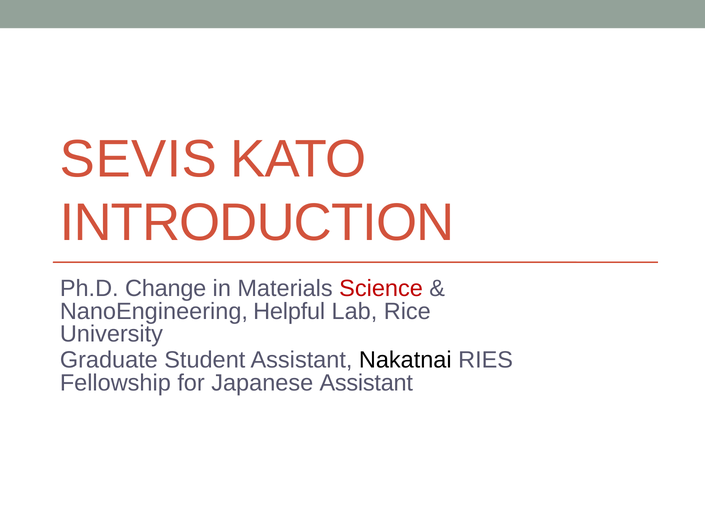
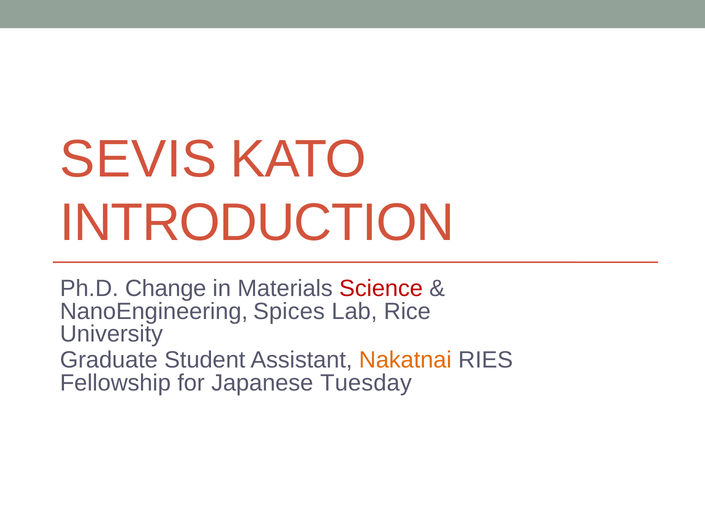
Helpful: Helpful -> Spices
Nakatnai colour: black -> orange
Japanese Assistant: Assistant -> Tuesday
